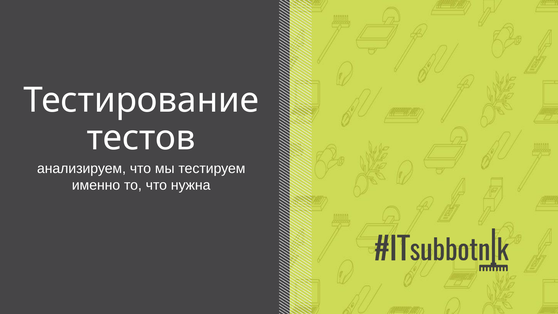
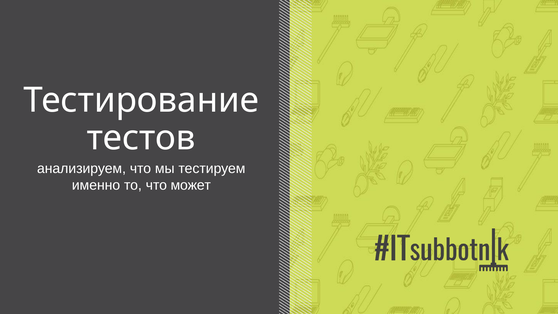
нужна: нужна -> может
